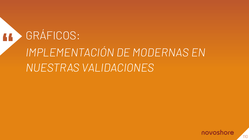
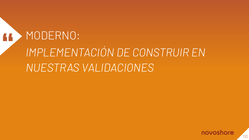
GRÁFICOS: GRÁFICOS -> MODERNO
MODERNAS: MODERNAS -> CONSTRUIR
